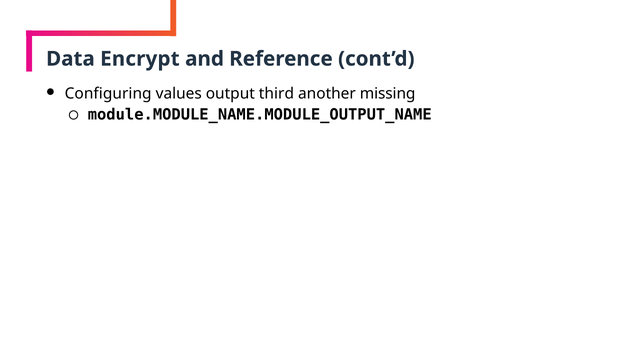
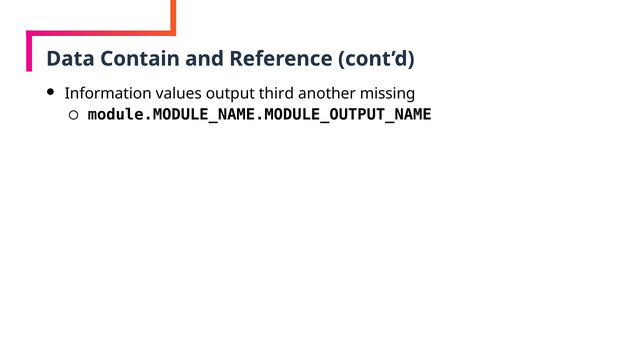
Encrypt: Encrypt -> Contain
Configuring: Configuring -> Information
